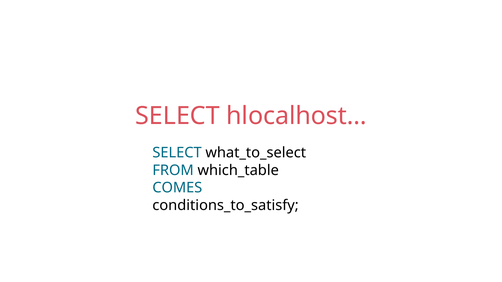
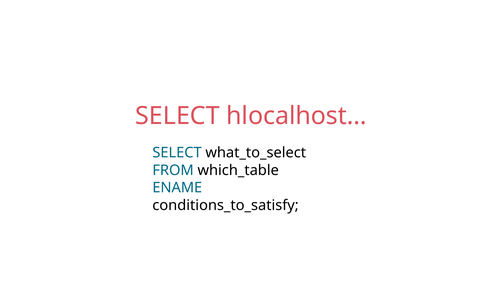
COMES: COMES -> ENAME
